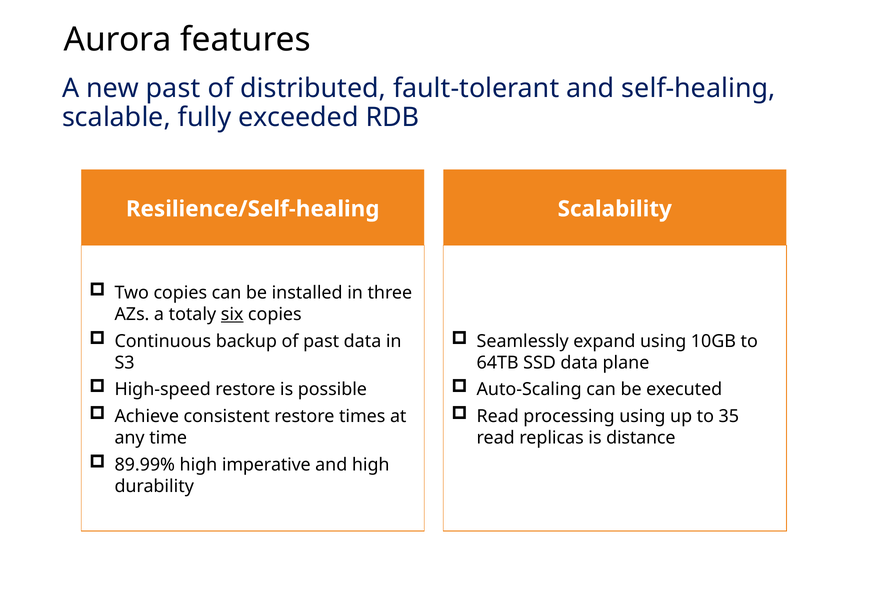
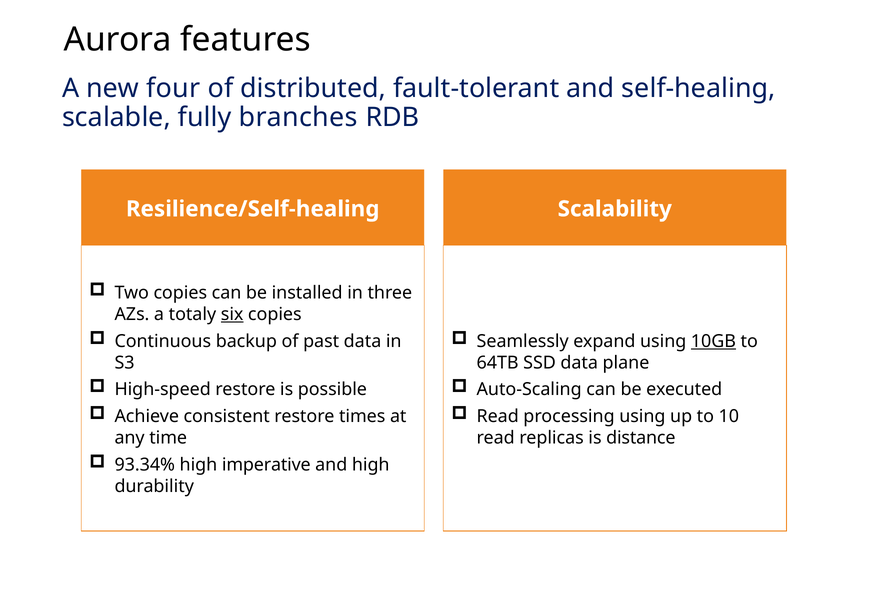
new past: past -> four
exceeded: exceeded -> branches
10GB underline: none -> present
35: 35 -> 10
89.99%: 89.99% -> 93.34%
